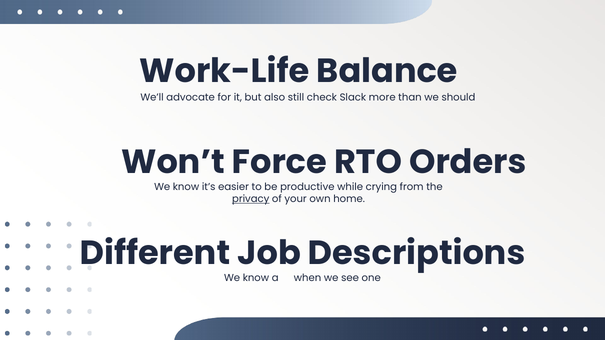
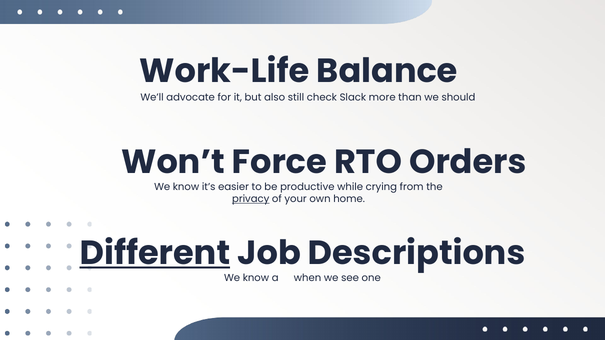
Different underline: none -> present
